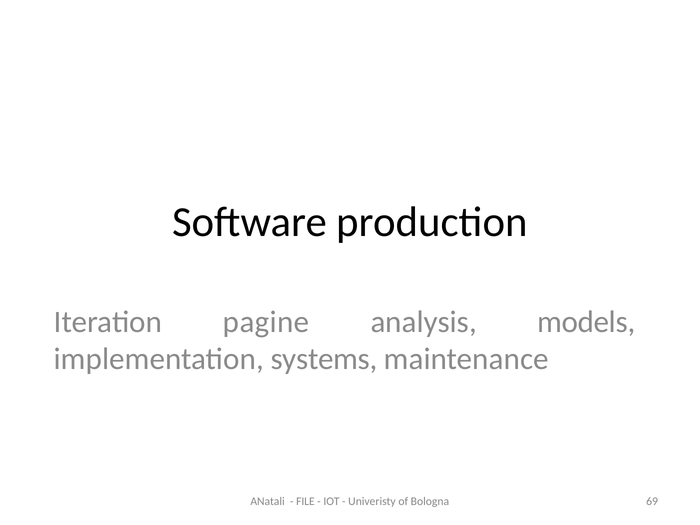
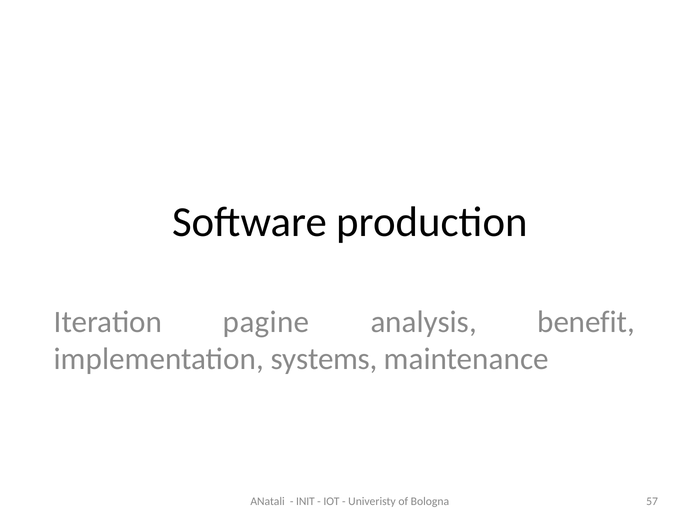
models: models -> benefit
FILE: FILE -> INIT
69: 69 -> 57
